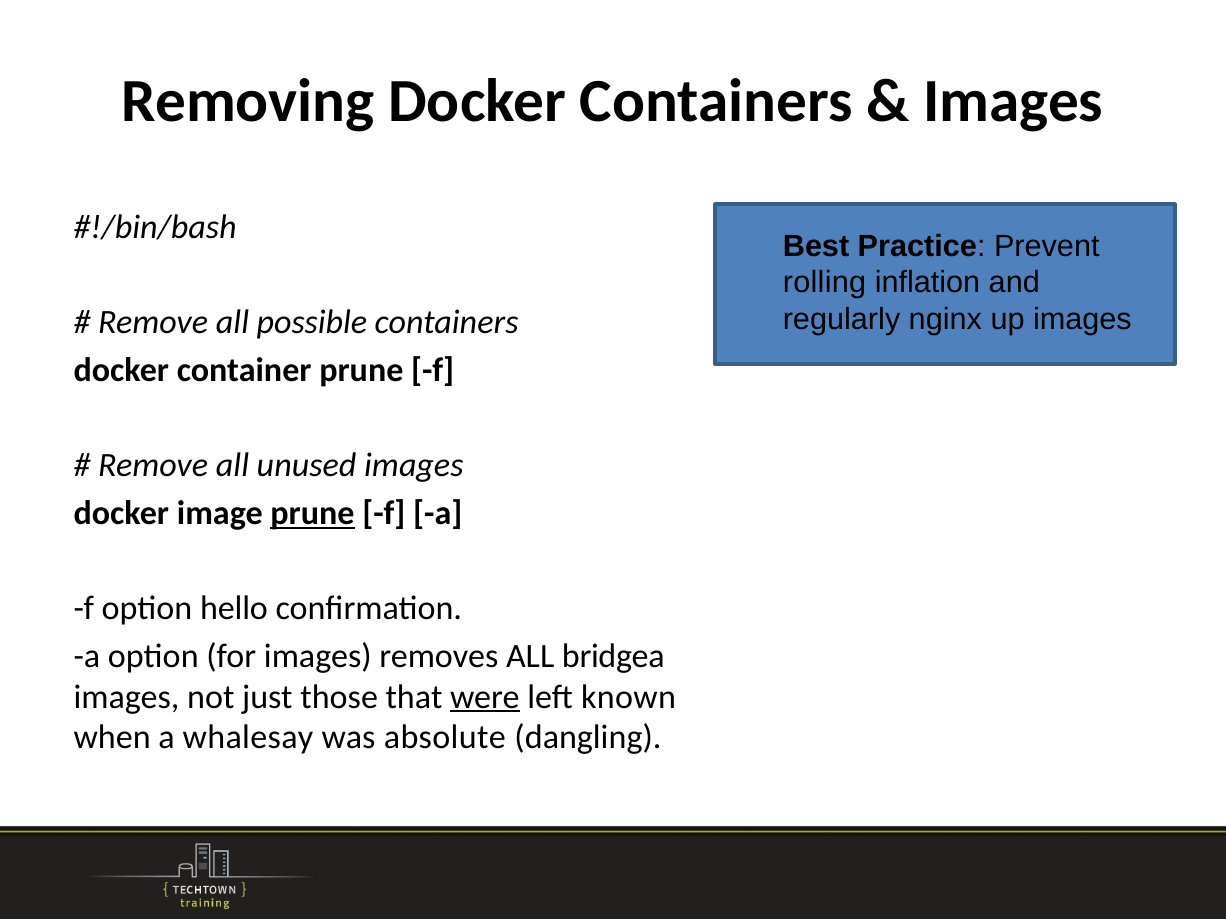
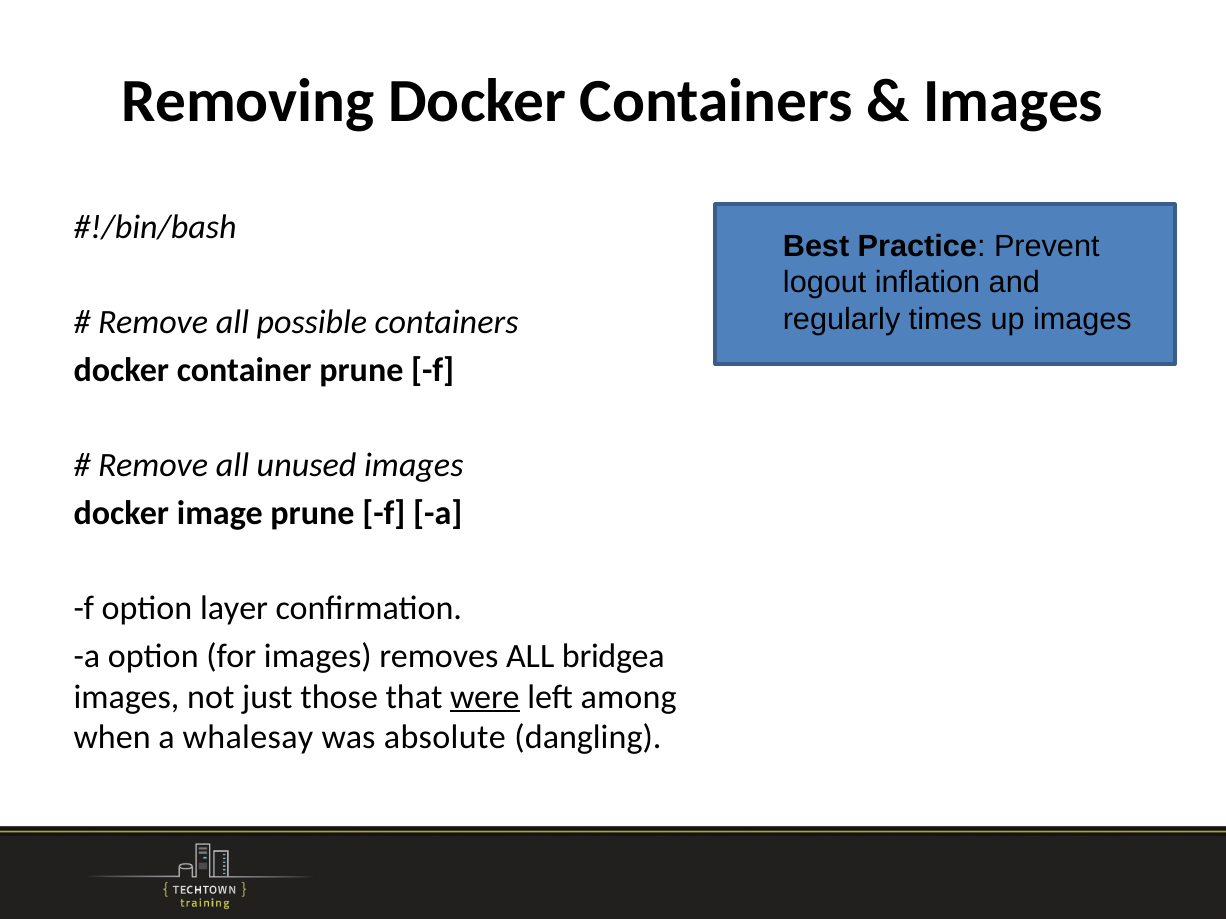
rolling: rolling -> logout
nginx: nginx -> times
prune at (312, 513) underline: present -> none
hello: hello -> layer
known: known -> among
